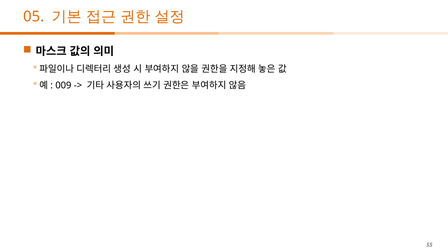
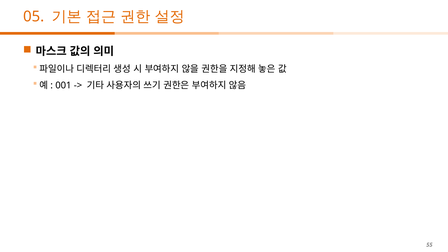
009: 009 -> 001
